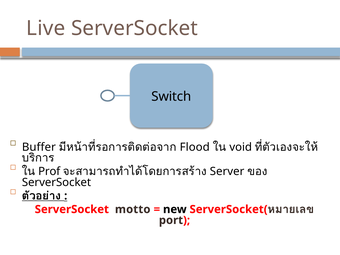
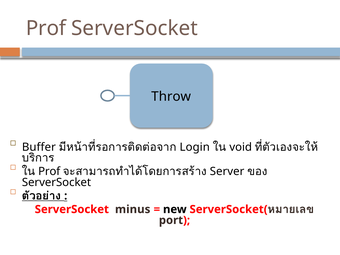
Live at (46, 28): Live -> Prof
Switch: Switch -> Throw
Flood: Flood -> Login
motto: motto -> minus
